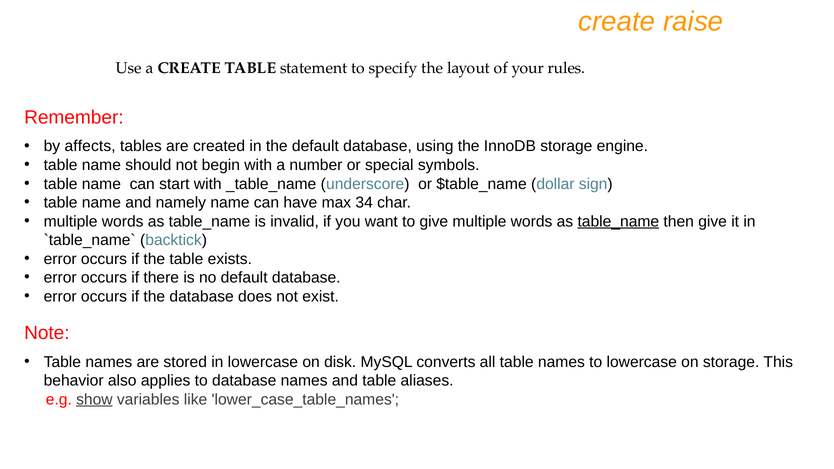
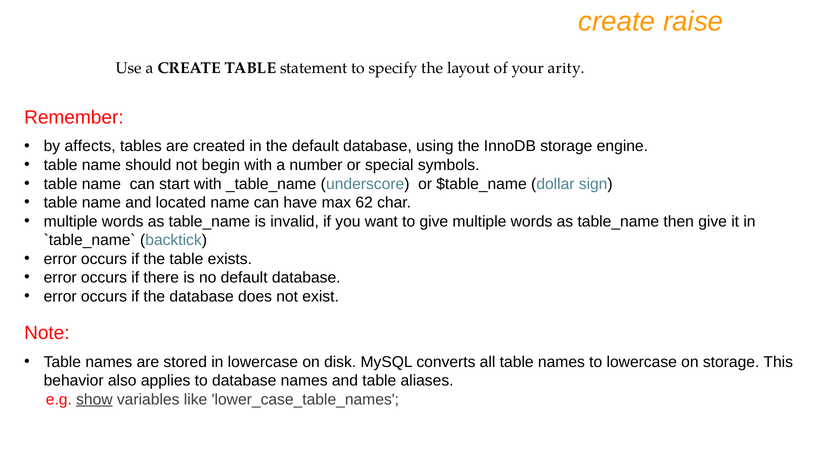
rules: rules -> arity
namely: namely -> located
34: 34 -> 62
table_name at (618, 221) underline: present -> none
